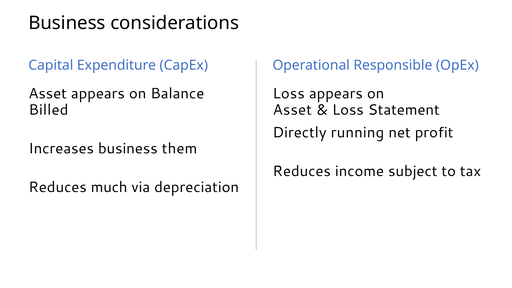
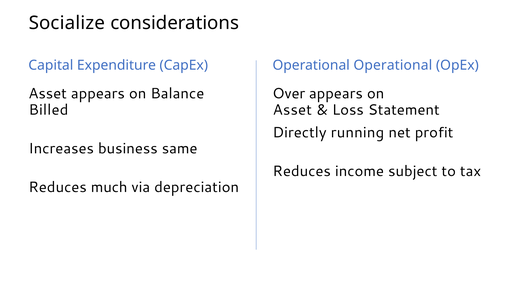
Business at (67, 23): Business -> Socialize
Operational Responsible: Responsible -> Operational
Loss at (289, 94): Loss -> Over
them: them -> same
